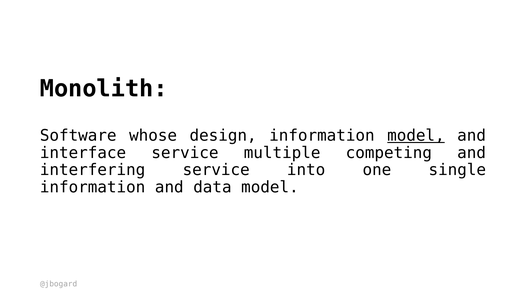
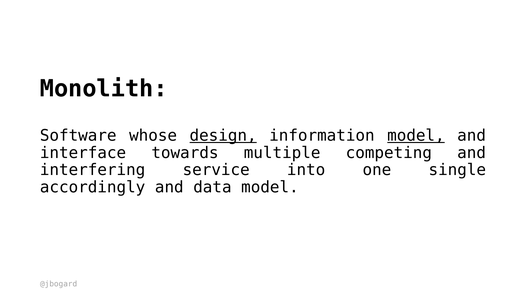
design underline: none -> present
interface service: service -> towards
information at (93, 187): information -> accordingly
